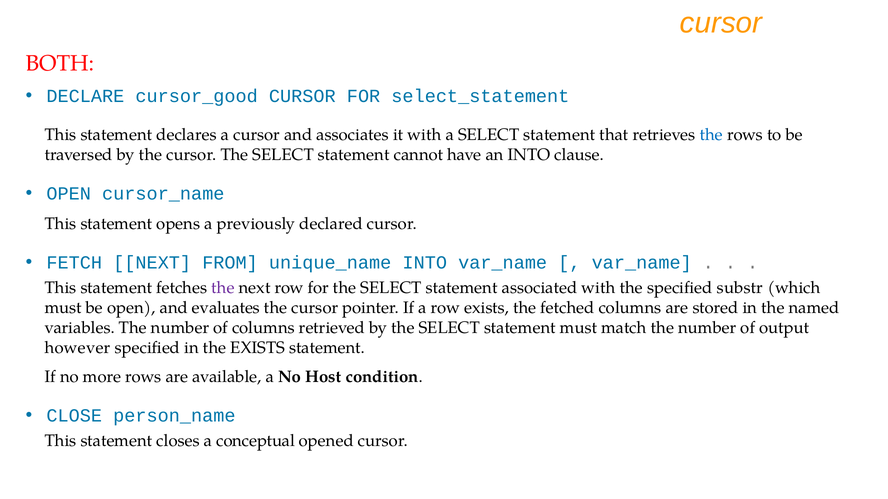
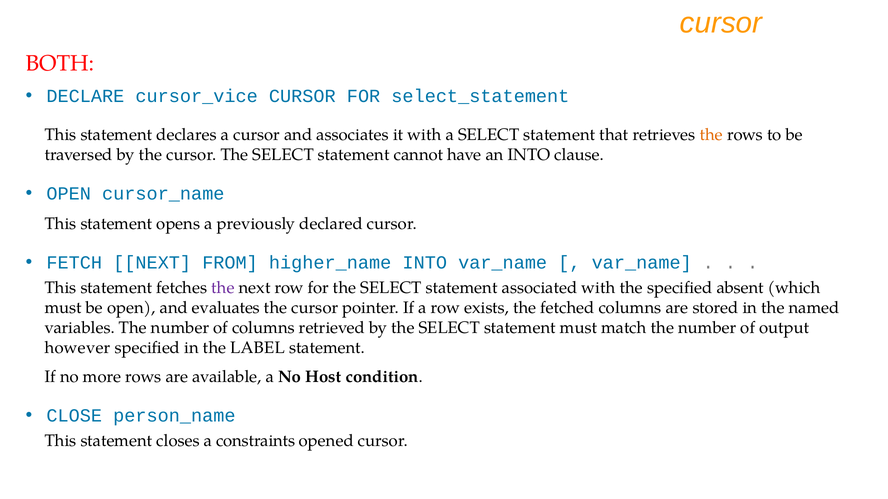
cursor_good: cursor_good -> cursor_vice
the at (711, 135) colour: blue -> orange
unique_name: unique_name -> higher_name
substr: substr -> absent
the EXISTS: EXISTS -> LABEL
conceptual: conceptual -> constraints
